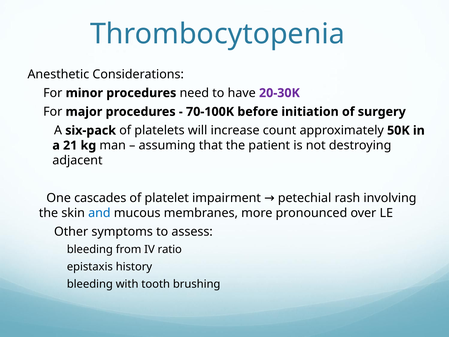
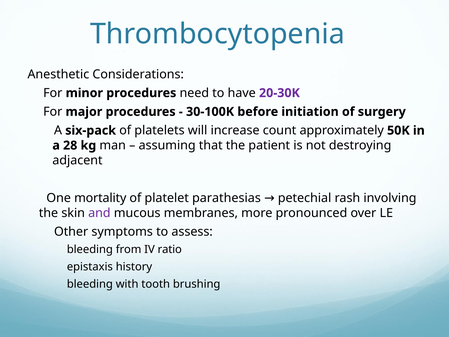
70-100K: 70-100K -> 30-100K
21: 21 -> 28
cascades: cascades -> mortality
impairment: impairment -> parathesias
and colour: blue -> purple
